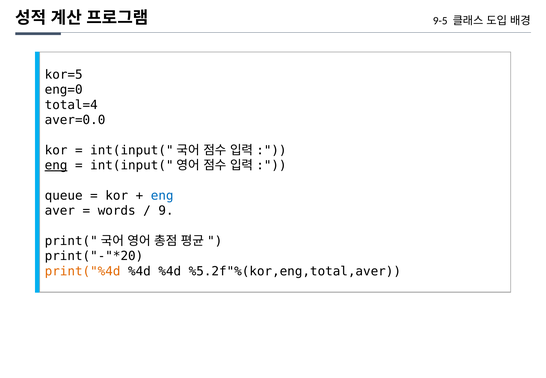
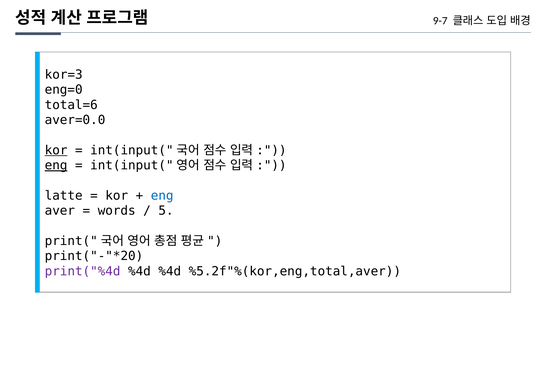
9-5: 9-5 -> 9-7
kor=5: kor=5 -> kor=3
total=4: total=4 -> total=6
kor at (56, 150) underline: none -> present
queue: queue -> latte
9: 9 -> 5
print("%4d colour: orange -> purple
